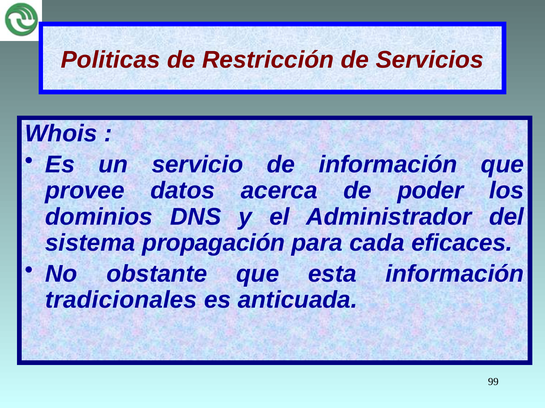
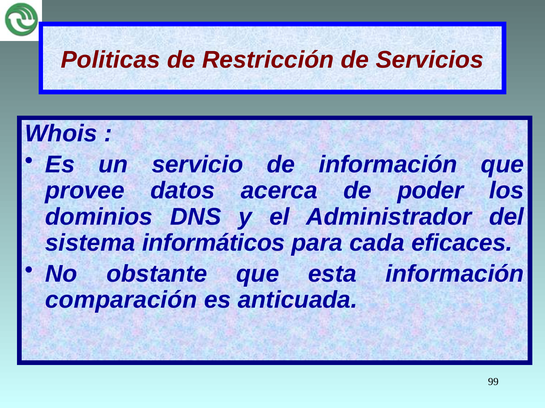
propagación: propagación -> informáticos
tradicionales: tradicionales -> comparación
